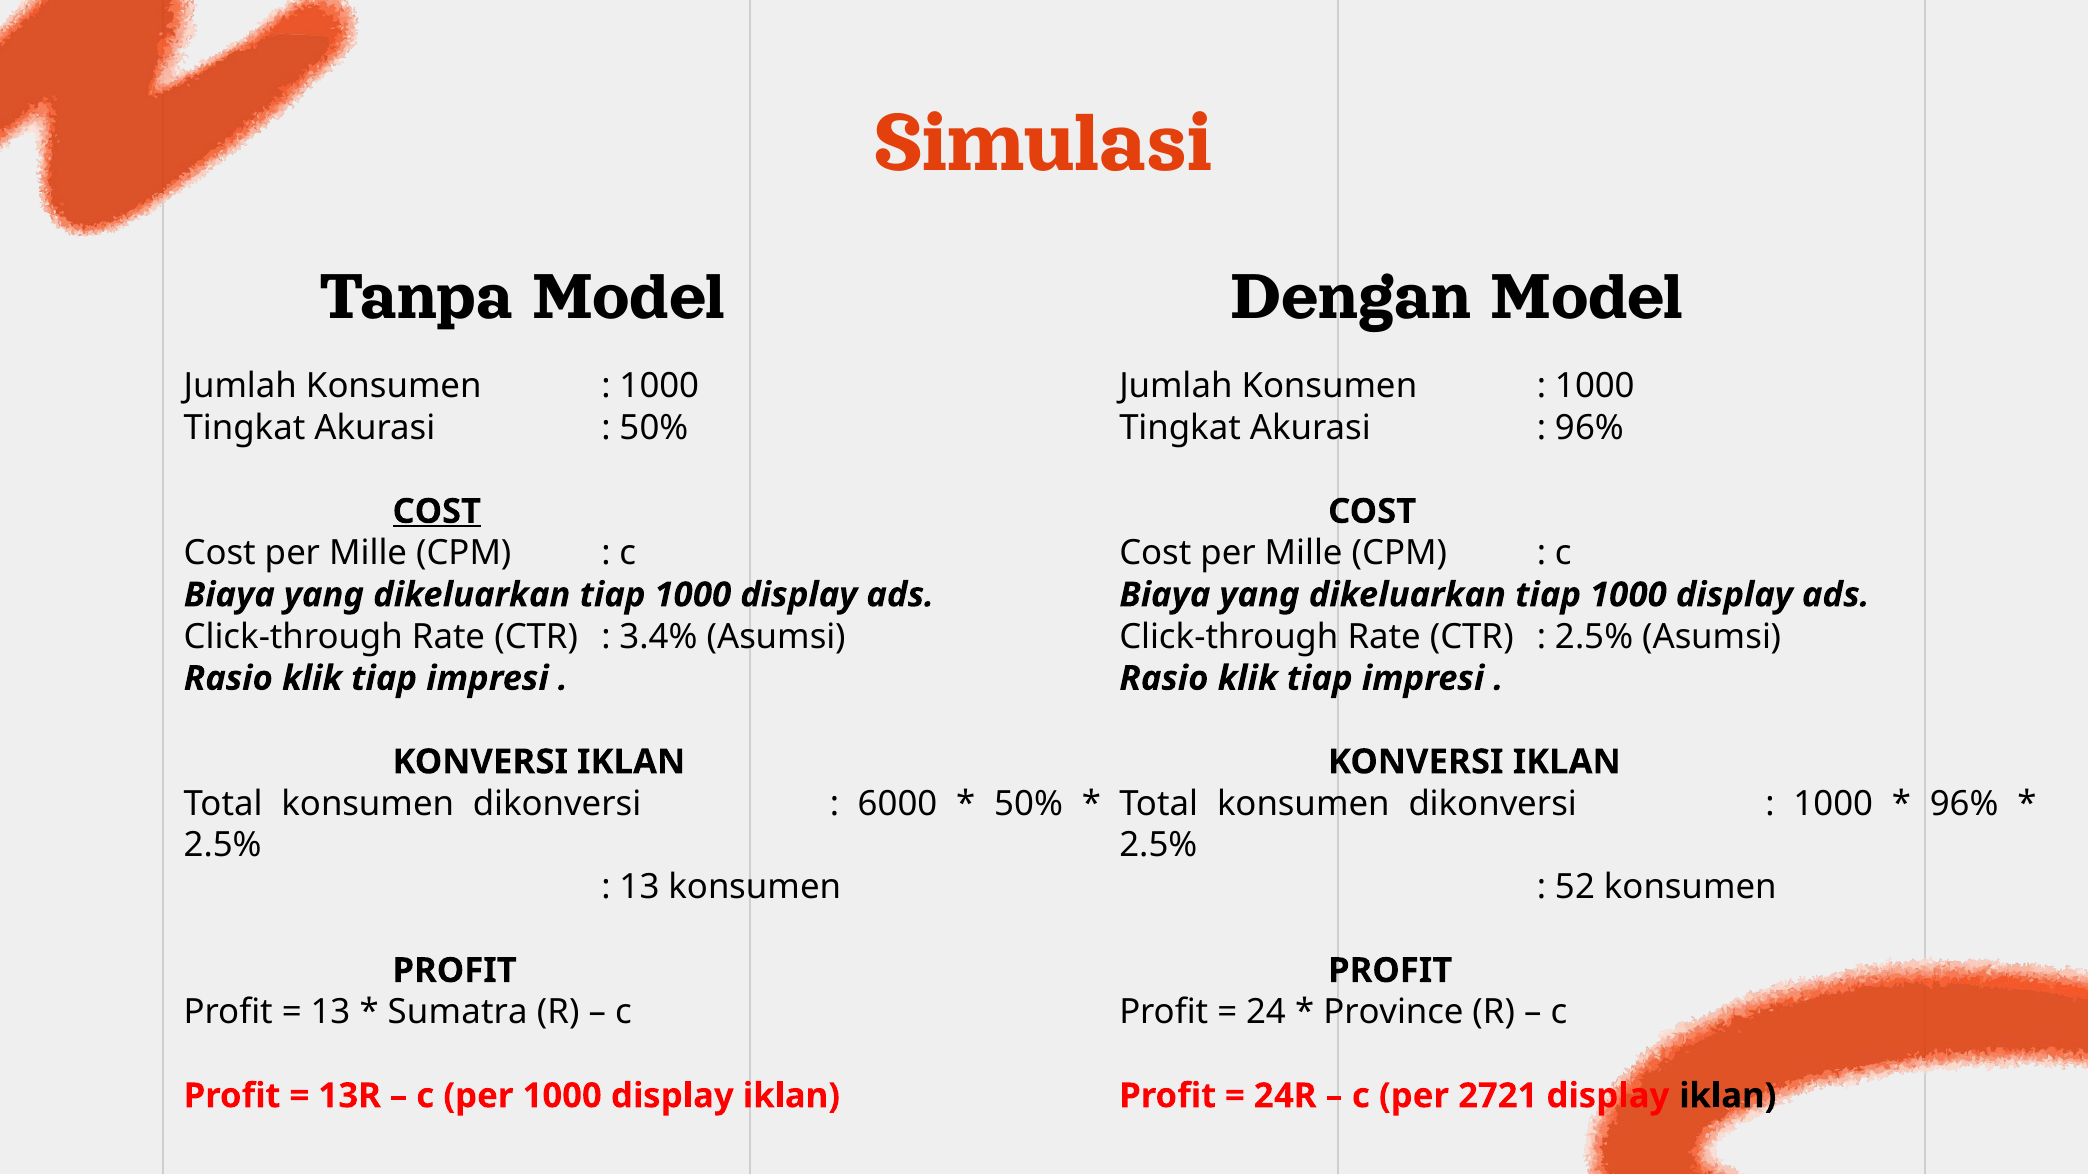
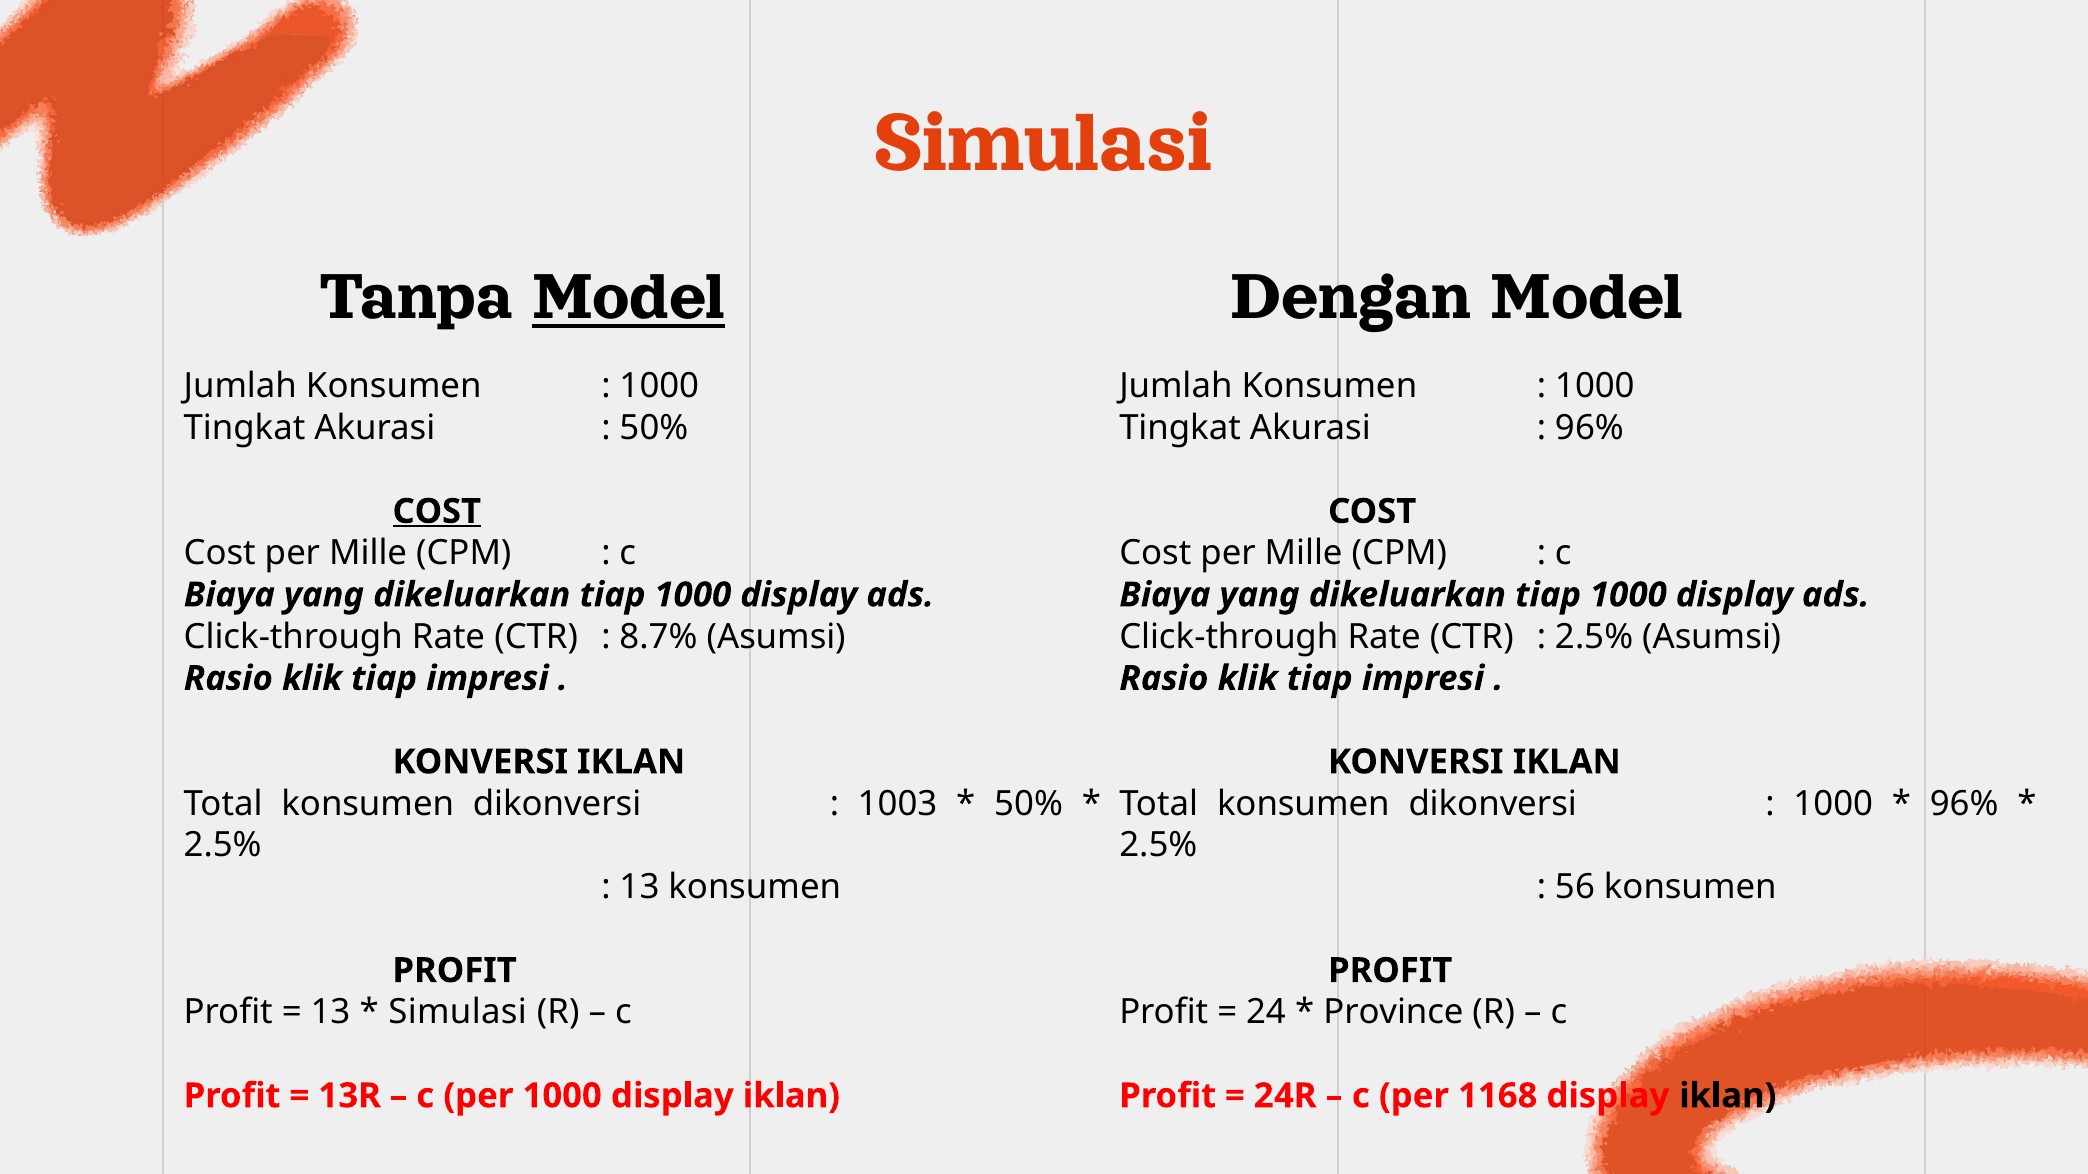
Model at (629, 295) underline: none -> present
3.4%: 3.4% -> 8.7%
6000: 6000 -> 1003
52: 52 -> 56
Sumatra at (458, 1013): Sumatra -> Simulasi
2721: 2721 -> 1168
